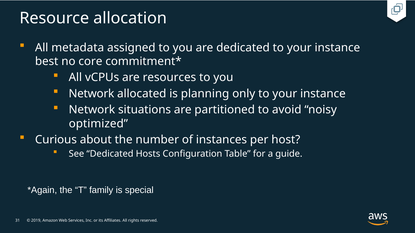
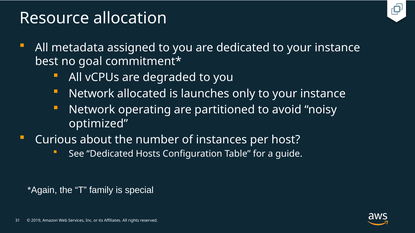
core: core -> goal
resources: resources -> degraded
planning: planning -> launches
situations: situations -> operating
